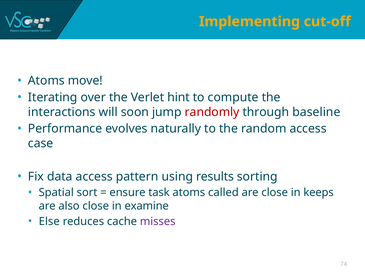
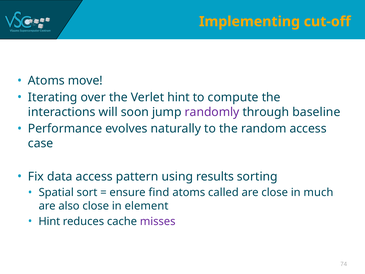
randomly colour: red -> purple
task: task -> find
keeps: keeps -> much
examine: examine -> element
Else at (49, 221): Else -> Hint
